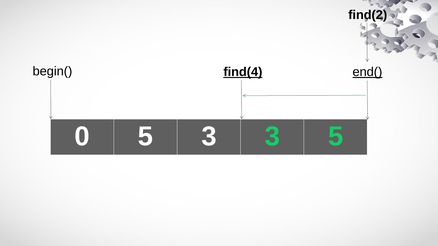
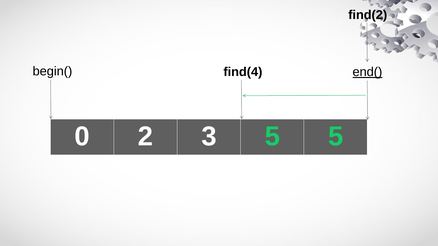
find(4 underline: present -> none
0 5: 5 -> 2
3 3: 3 -> 5
